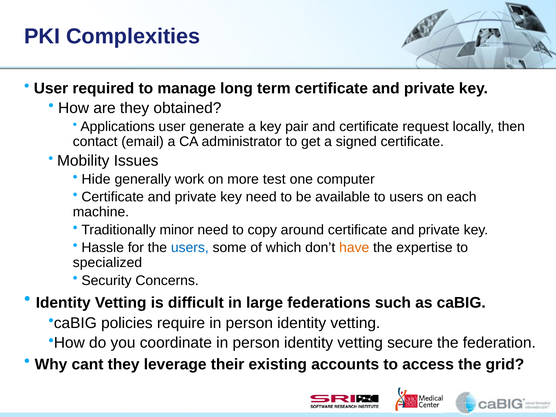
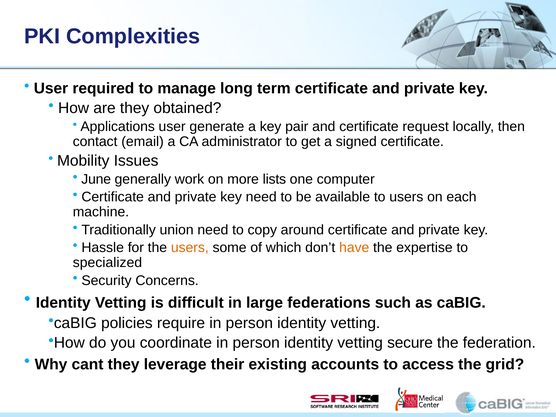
Hide: Hide -> June
test: test -> lists
minor: minor -> union
users at (190, 248) colour: blue -> orange
